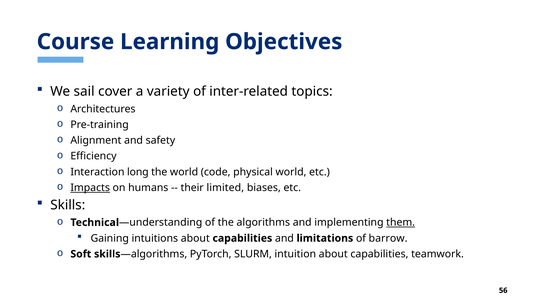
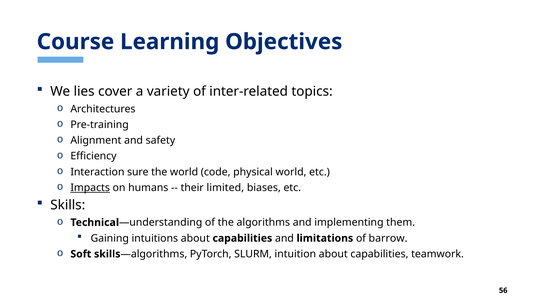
sail: sail -> lies
long: long -> sure
them underline: present -> none
